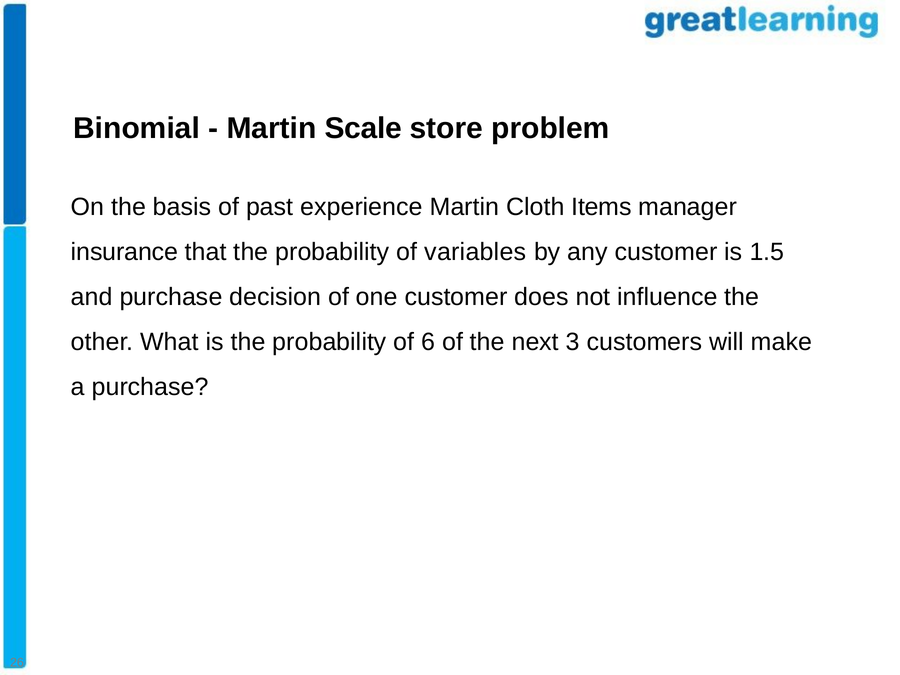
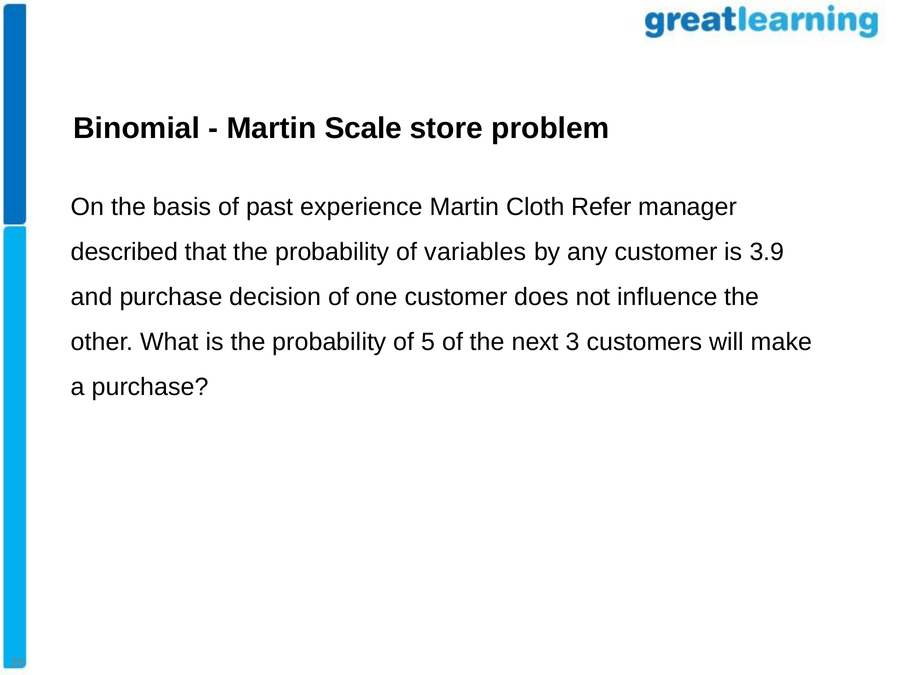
Items: Items -> Refer
insurance: insurance -> described
1.5: 1.5 -> 3.9
6: 6 -> 5
